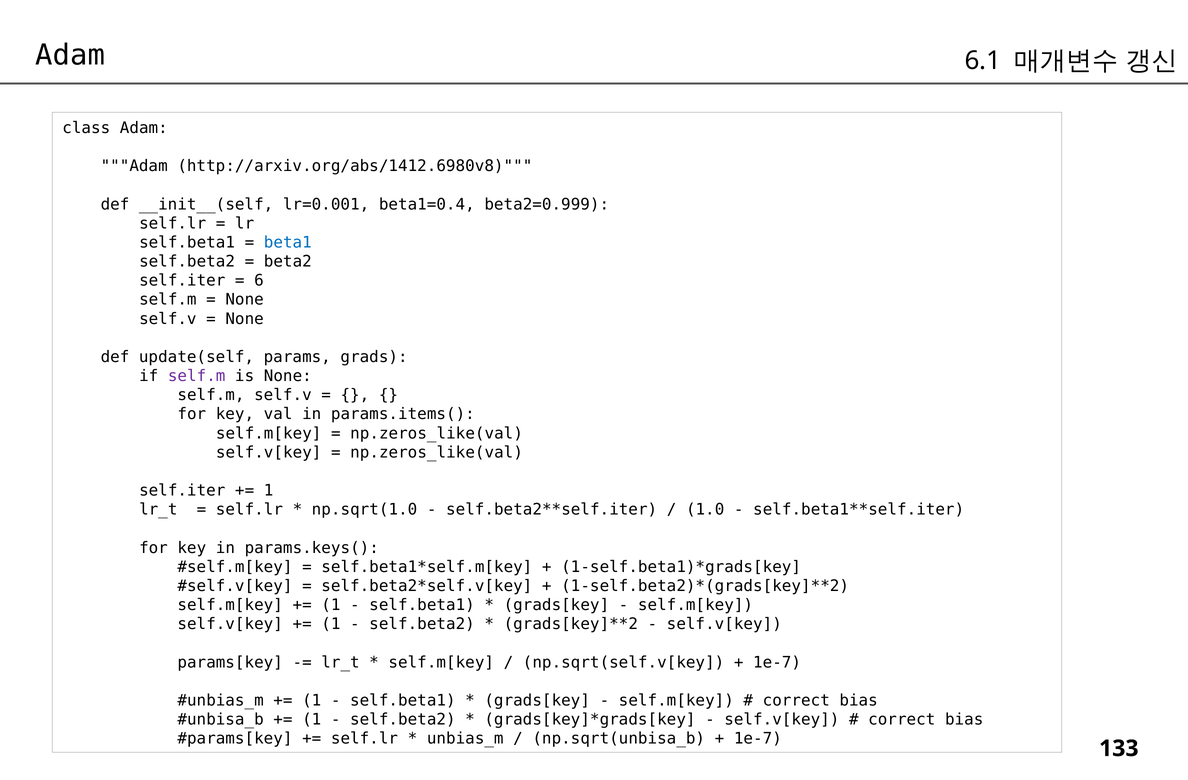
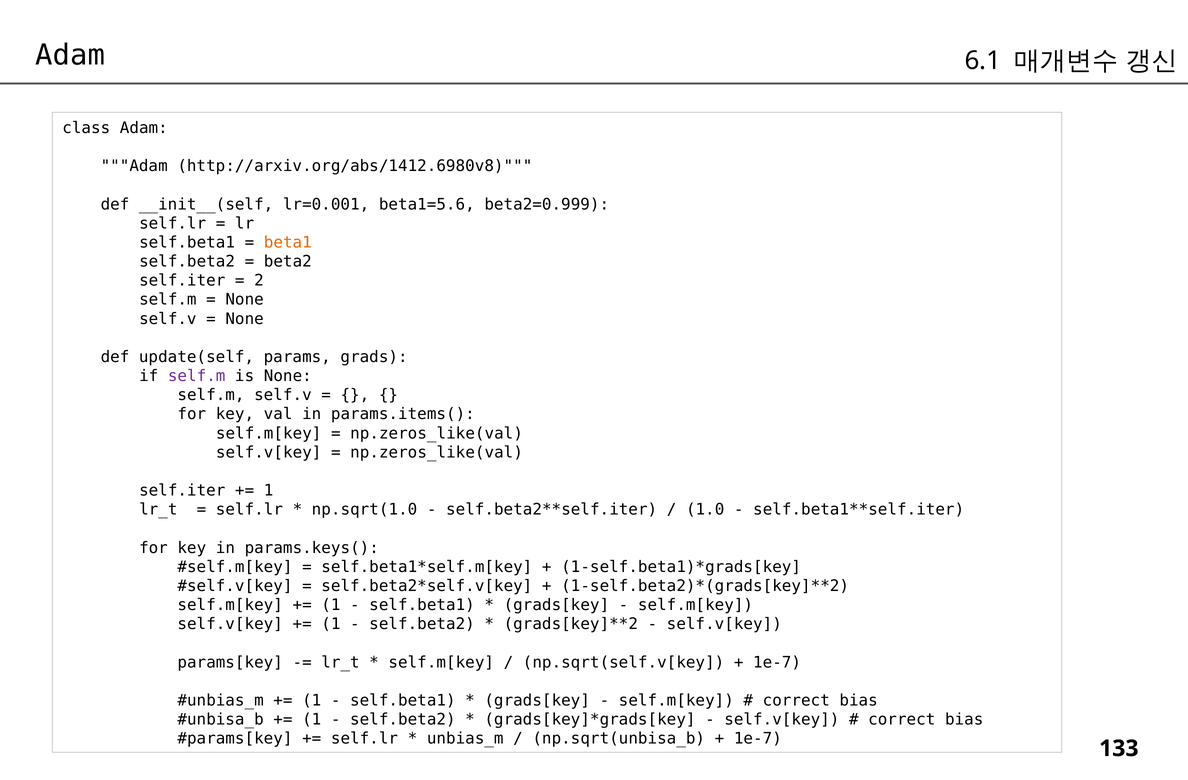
beta1=0.4: beta1=0.4 -> beta1=5.6
beta1 colour: blue -> orange
6: 6 -> 2
